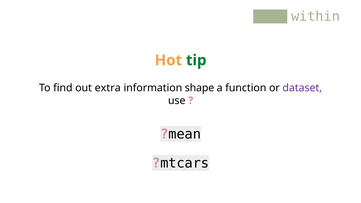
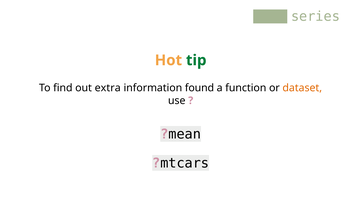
within: within -> series
shape: shape -> found
dataset colour: purple -> orange
